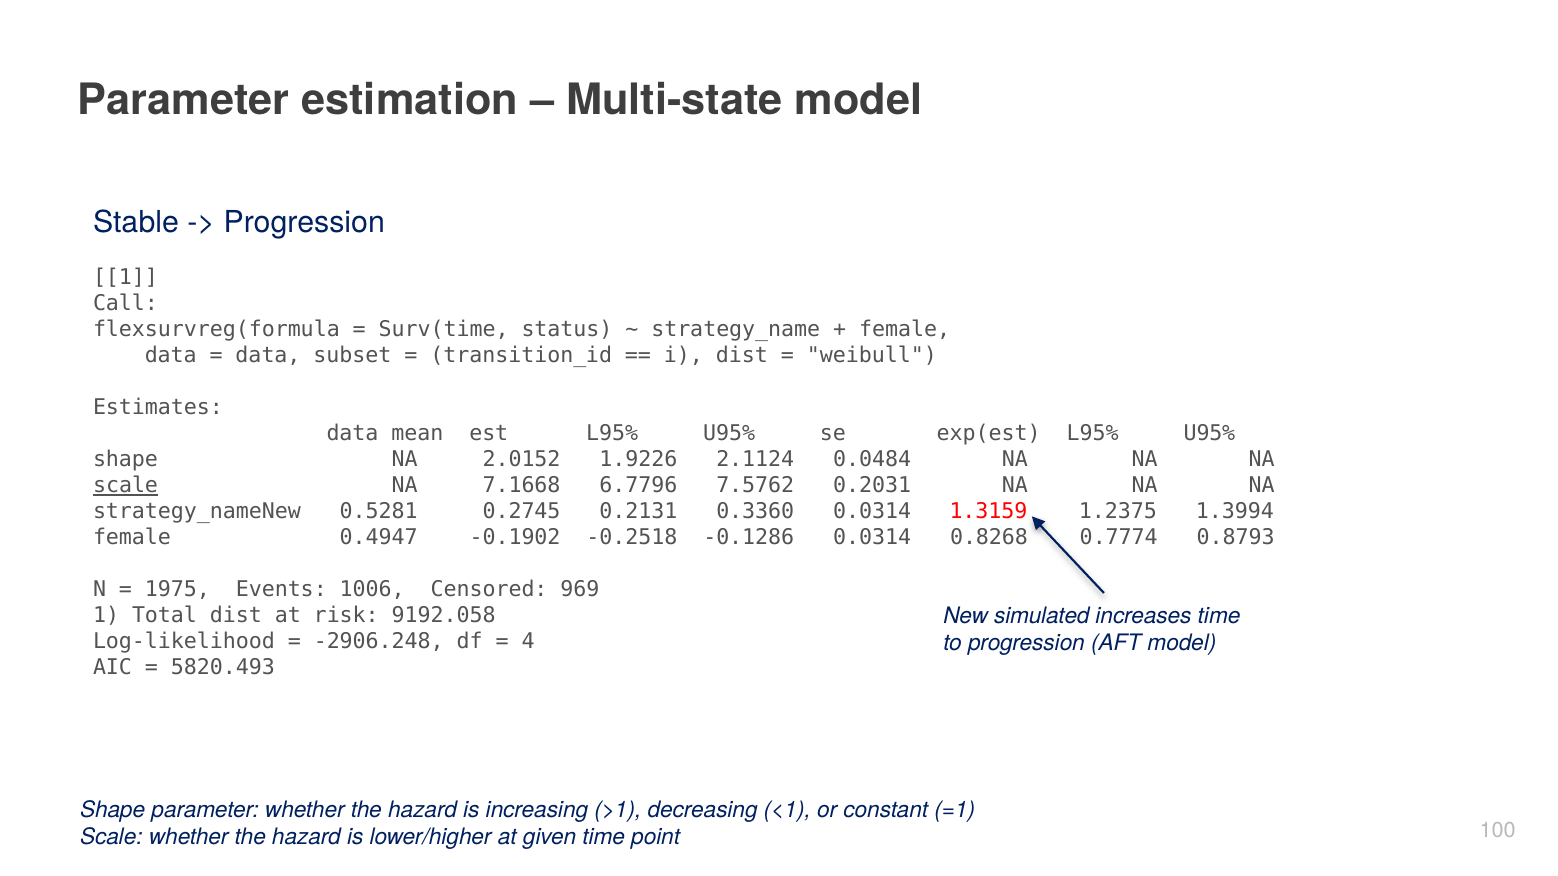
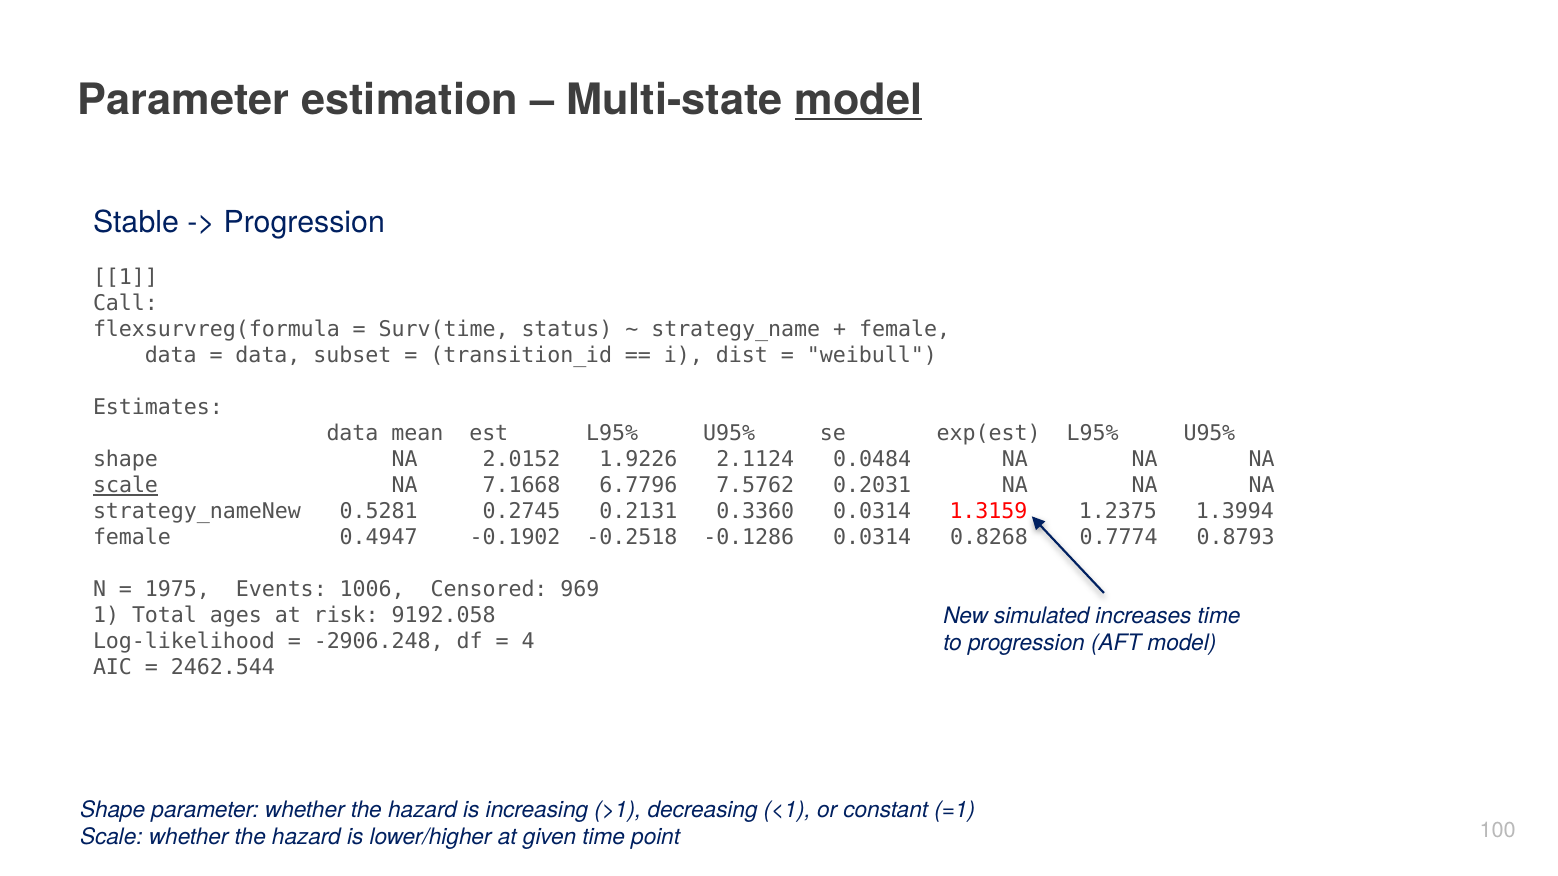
model at (859, 100) underline: none -> present
Total dist: dist -> ages
5820.493: 5820.493 -> 2462.544
